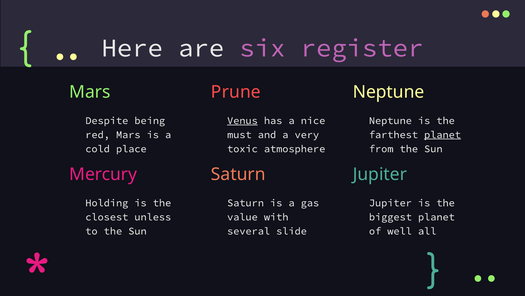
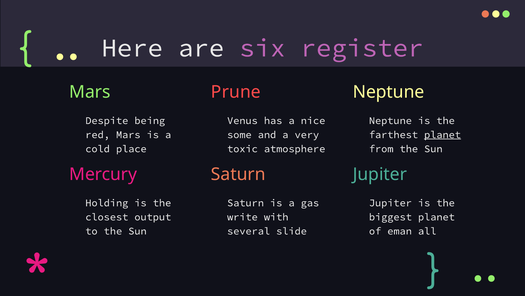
Venus underline: present -> none
must: must -> some
unless: unless -> output
value: value -> write
well: well -> eman
